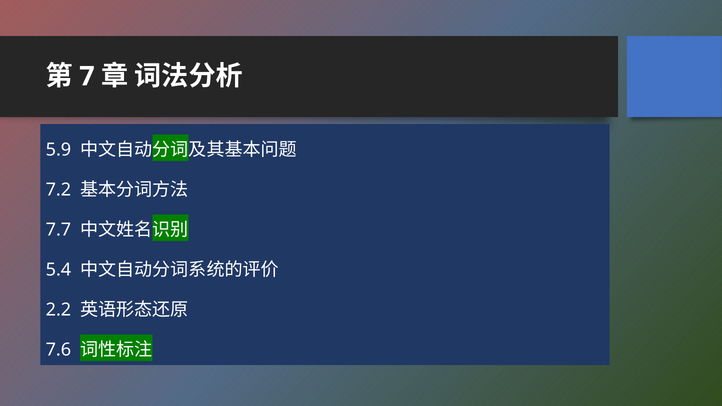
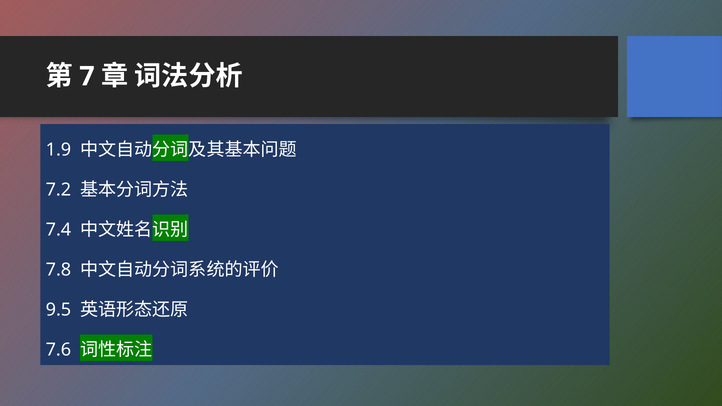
5.9: 5.9 -> 1.9
7.7: 7.7 -> 7.4
5.4: 5.4 -> 7.8
2.2: 2.2 -> 9.5
